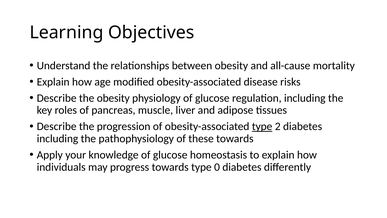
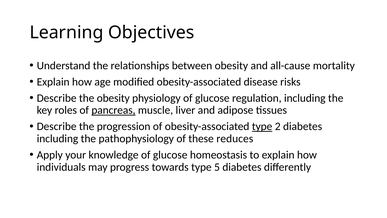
pancreas underline: none -> present
these towards: towards -> reduces
0: 0 -> 5
